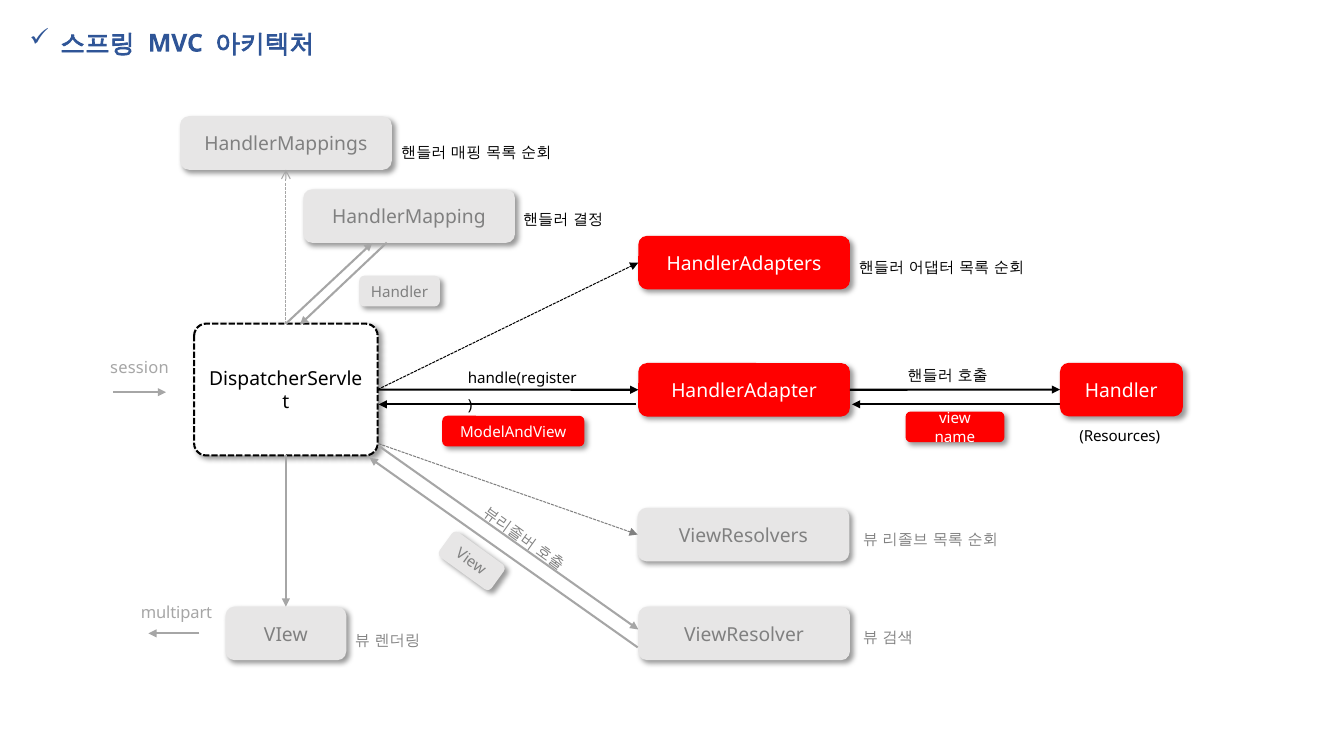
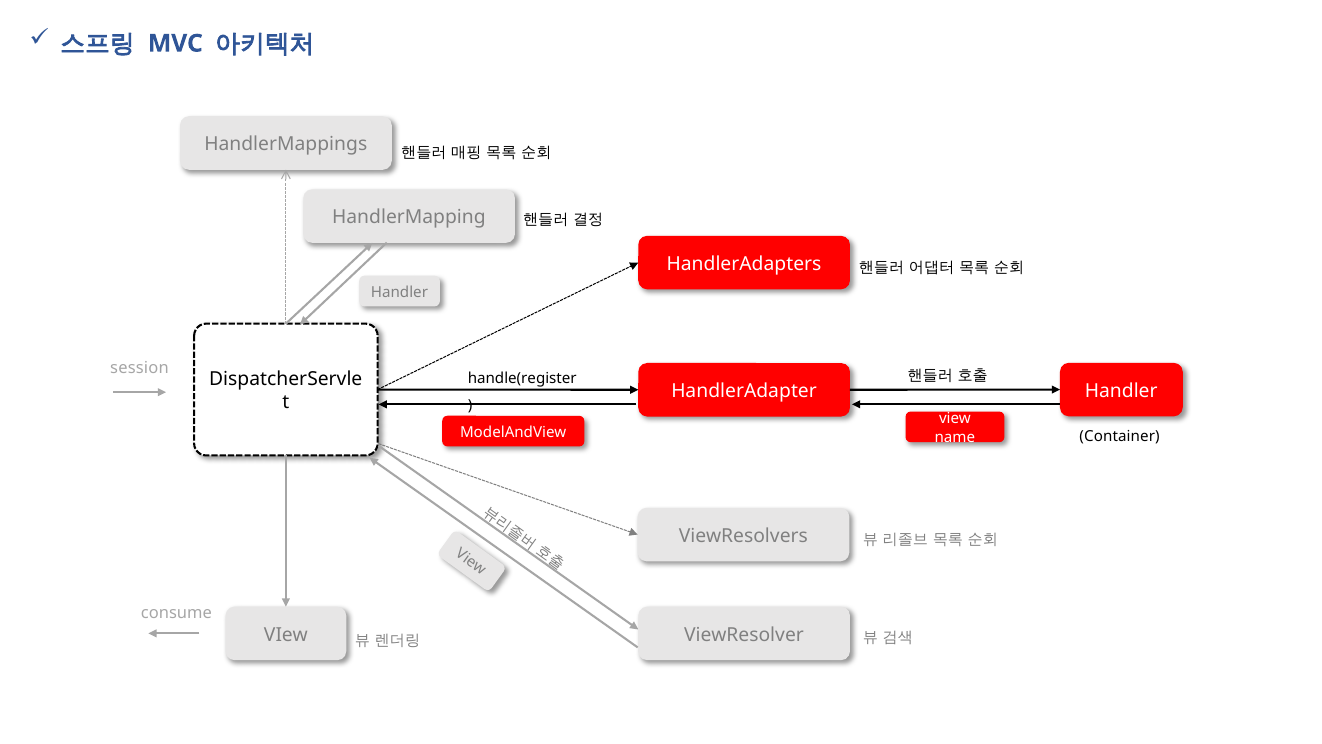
Resources: Resources -> Container
multipart: multipart -> consume
